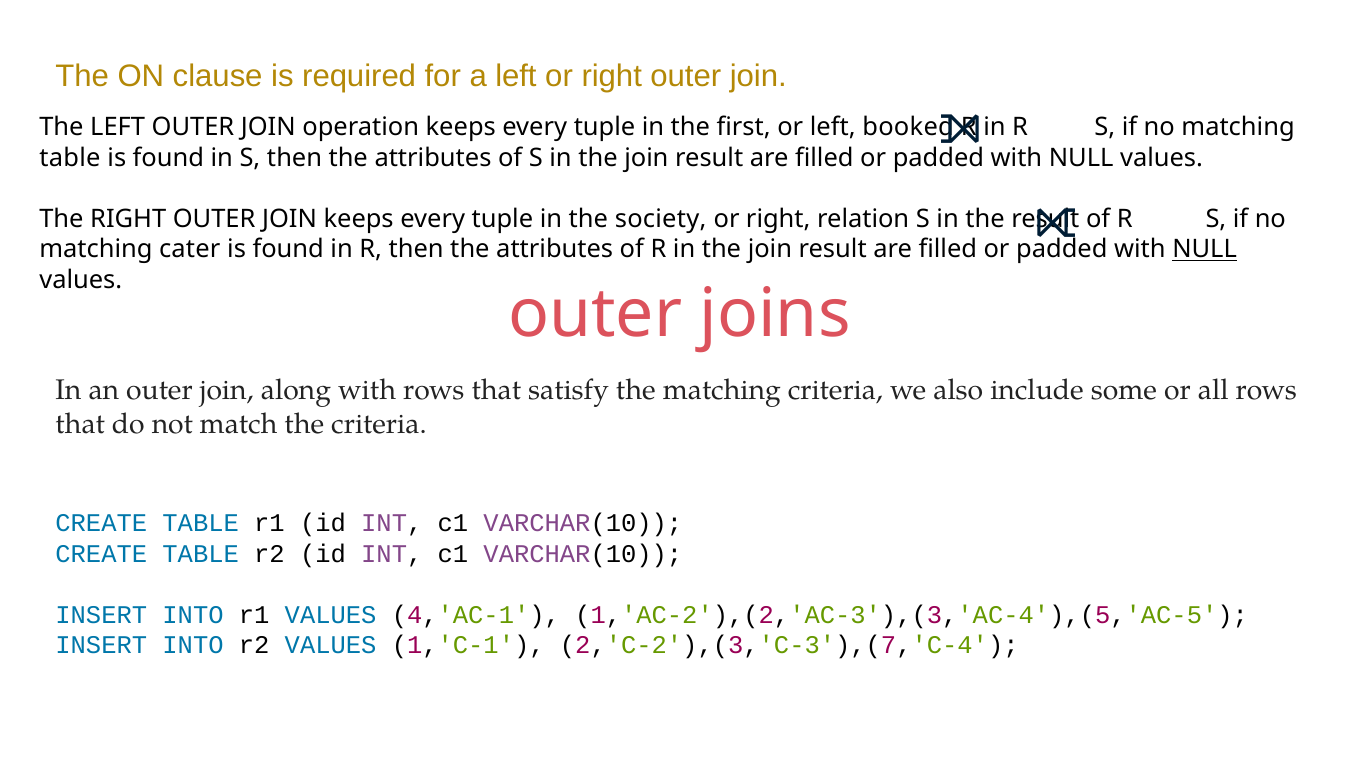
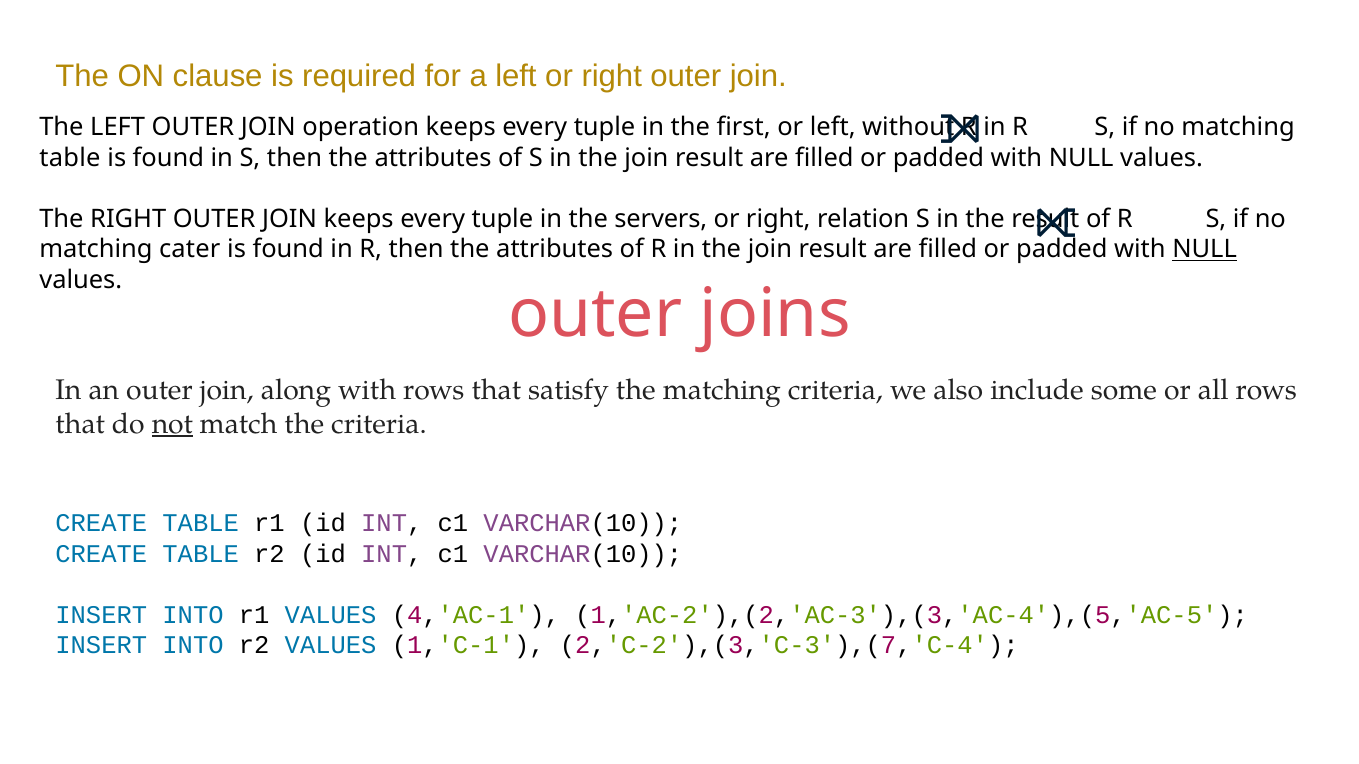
booked: booked -> without
society: society -> servers
not underline: none -> present
